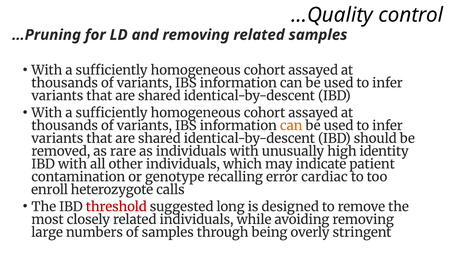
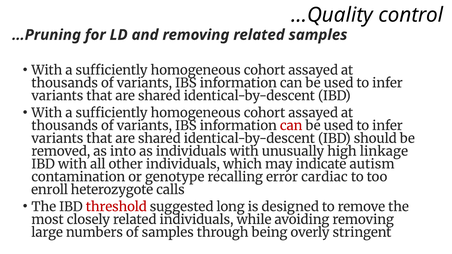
can at (291, 126) colour: orange -> red
rare: rare -> into
identity: identity -> linkage
patient: patient -> autism
